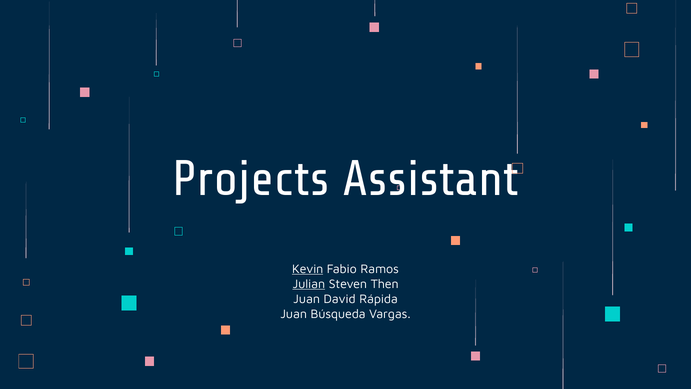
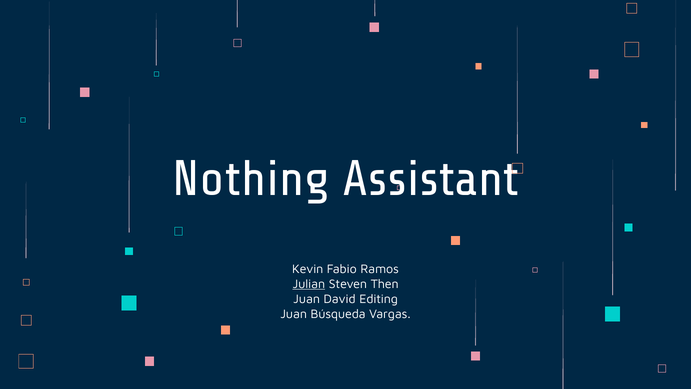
Projects: Projects -> Nothing
Kevin underline: present -> none
Rápida: Rápida -> Editing
